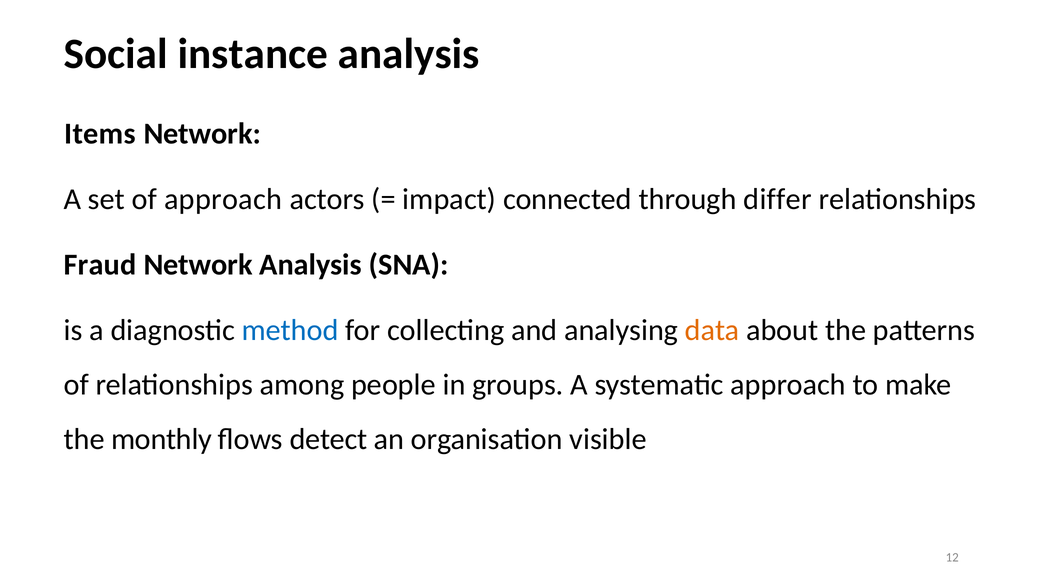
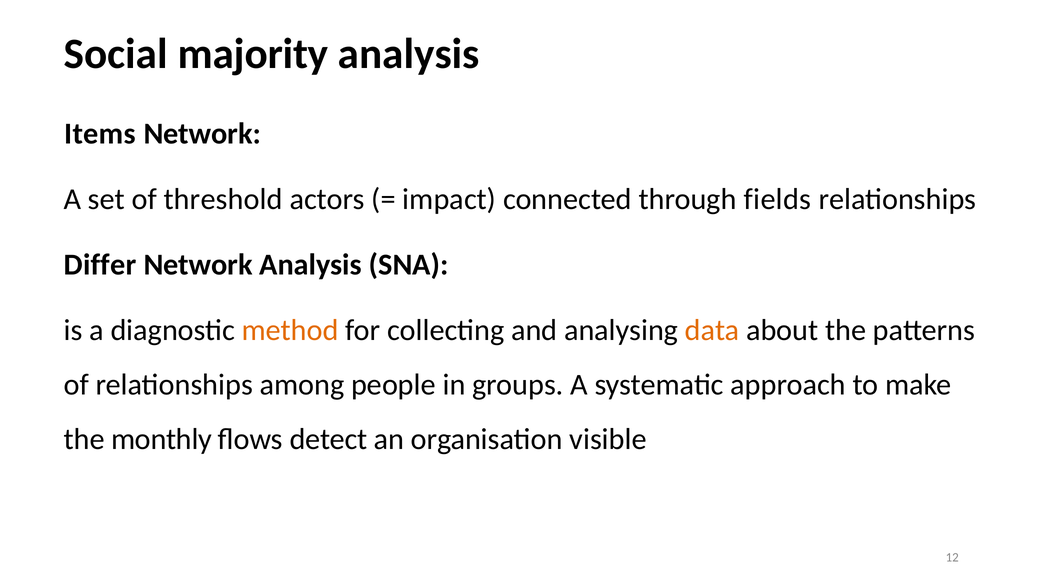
instance: instance -> majority
of approach: approach -> threshold
differ: differ -> fields
Fraud: Fraud -> Differ
method colour: blue -> orange
